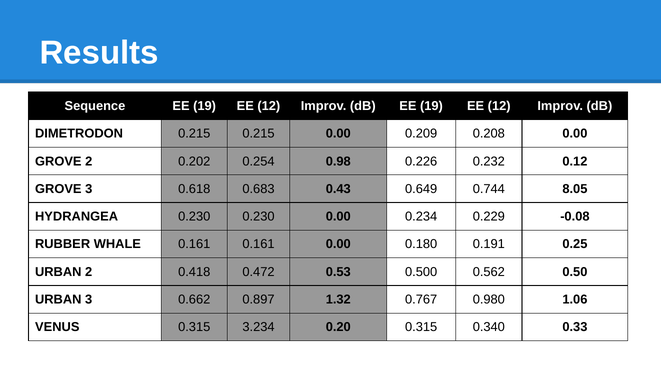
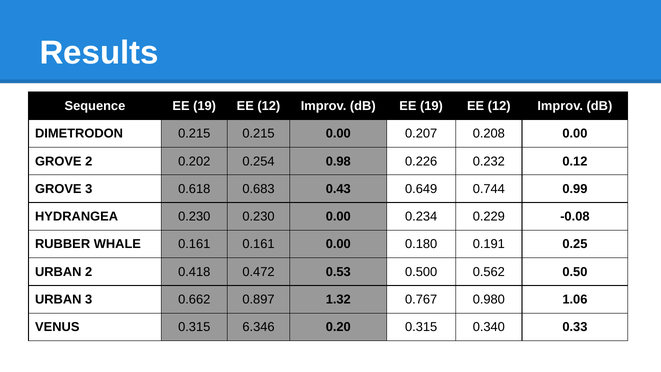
0.209: 0.209 -> 0.207
8.05: 8.05 -> 0.99
3.234: 3.234 -> 6.346
